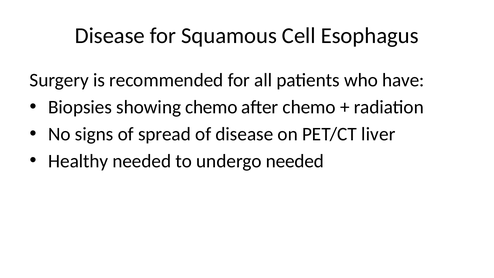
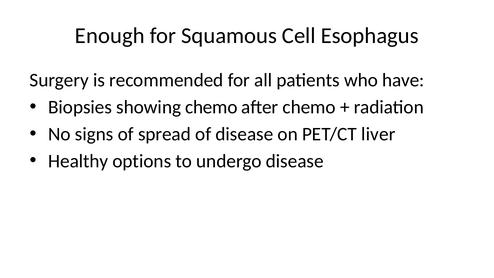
Disease at (110, 36): Disease -> Enough
Healthy needed: needed -> options
undergo needed: needed -> disease
